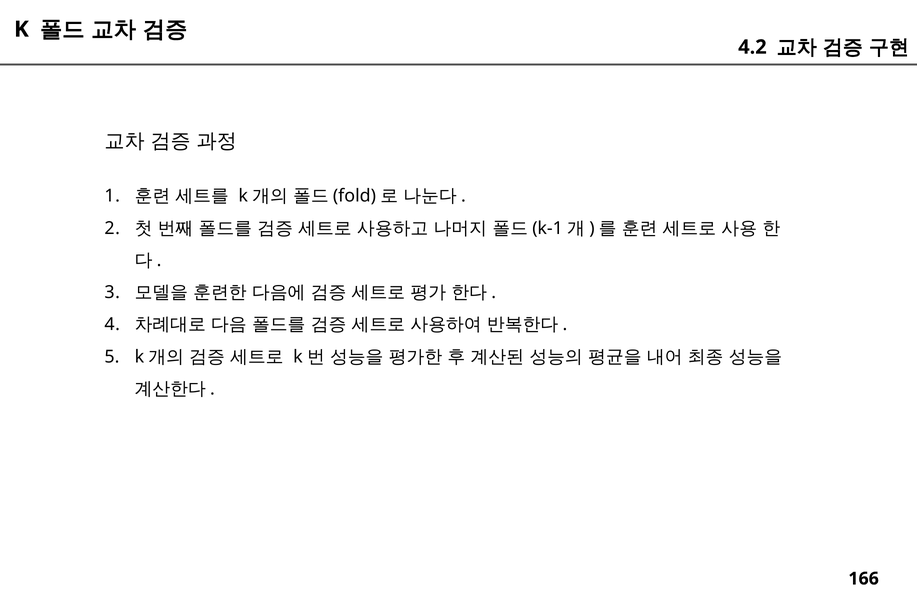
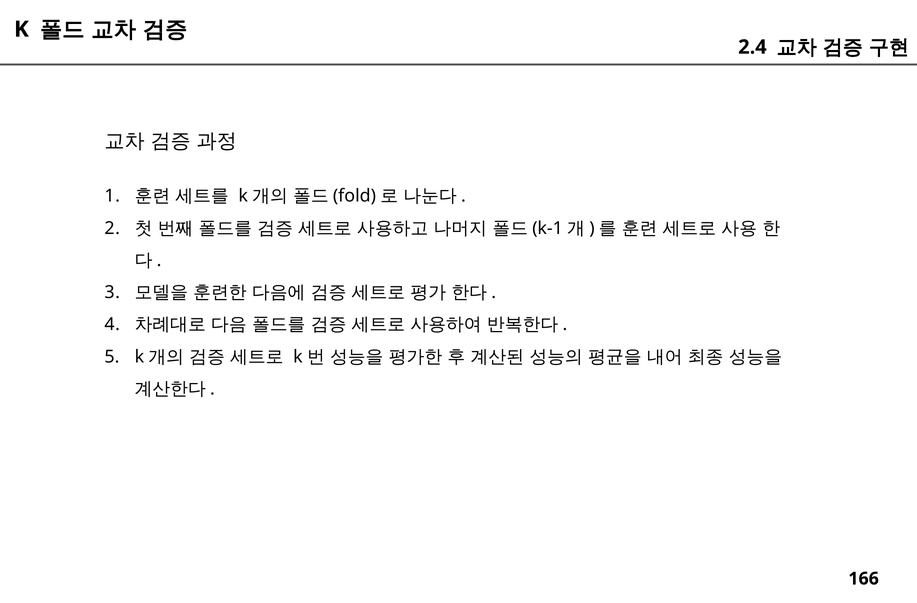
4.2: 4.2 -> 2.4
